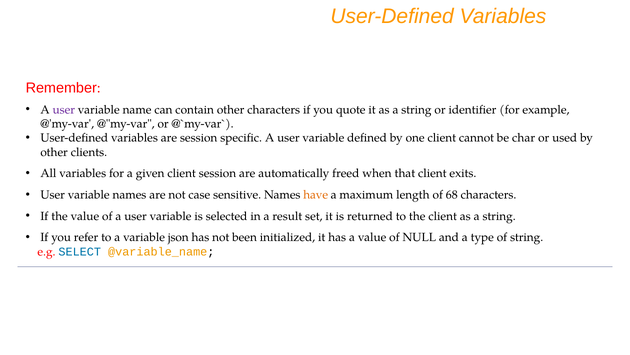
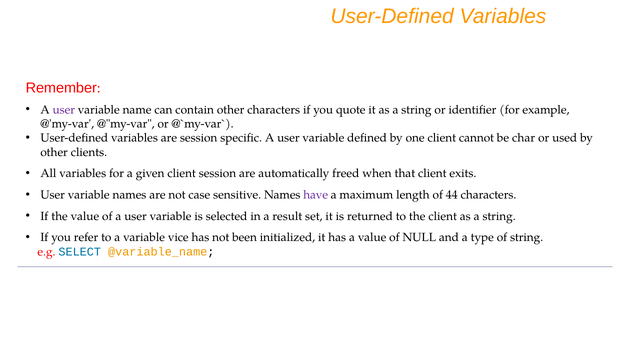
have colour: orange -> purple
68: 68 -> 44
json: json -> vice
